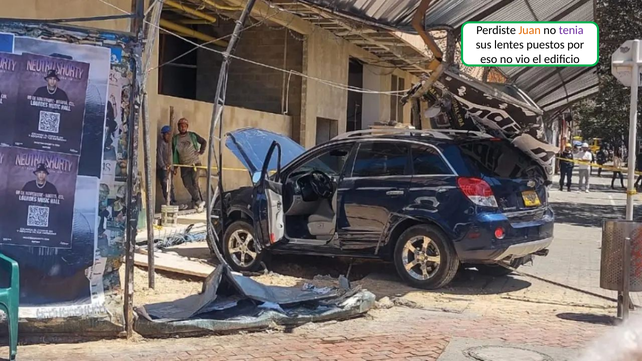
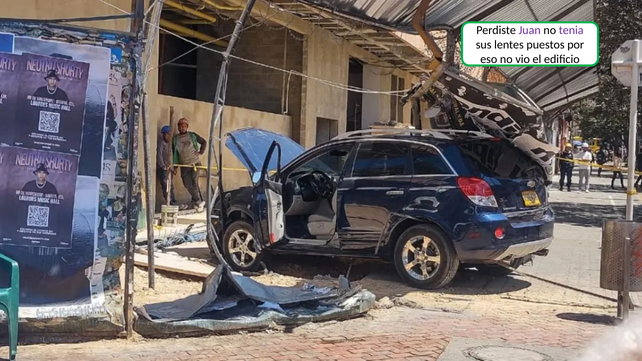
Juan colour: orange -> purple
